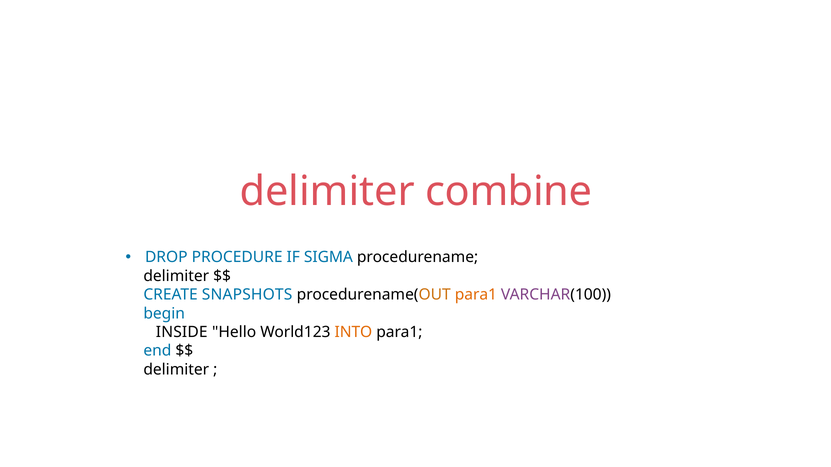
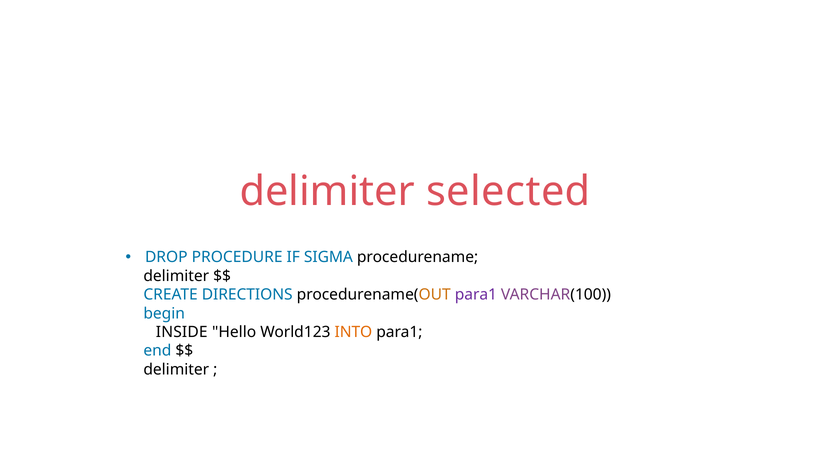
combine: combine -> selected
SNAPSHOTS: SNAPSHOTS -> DIRECTIONS
para1 at (476, 295) colour: orange -> purple
